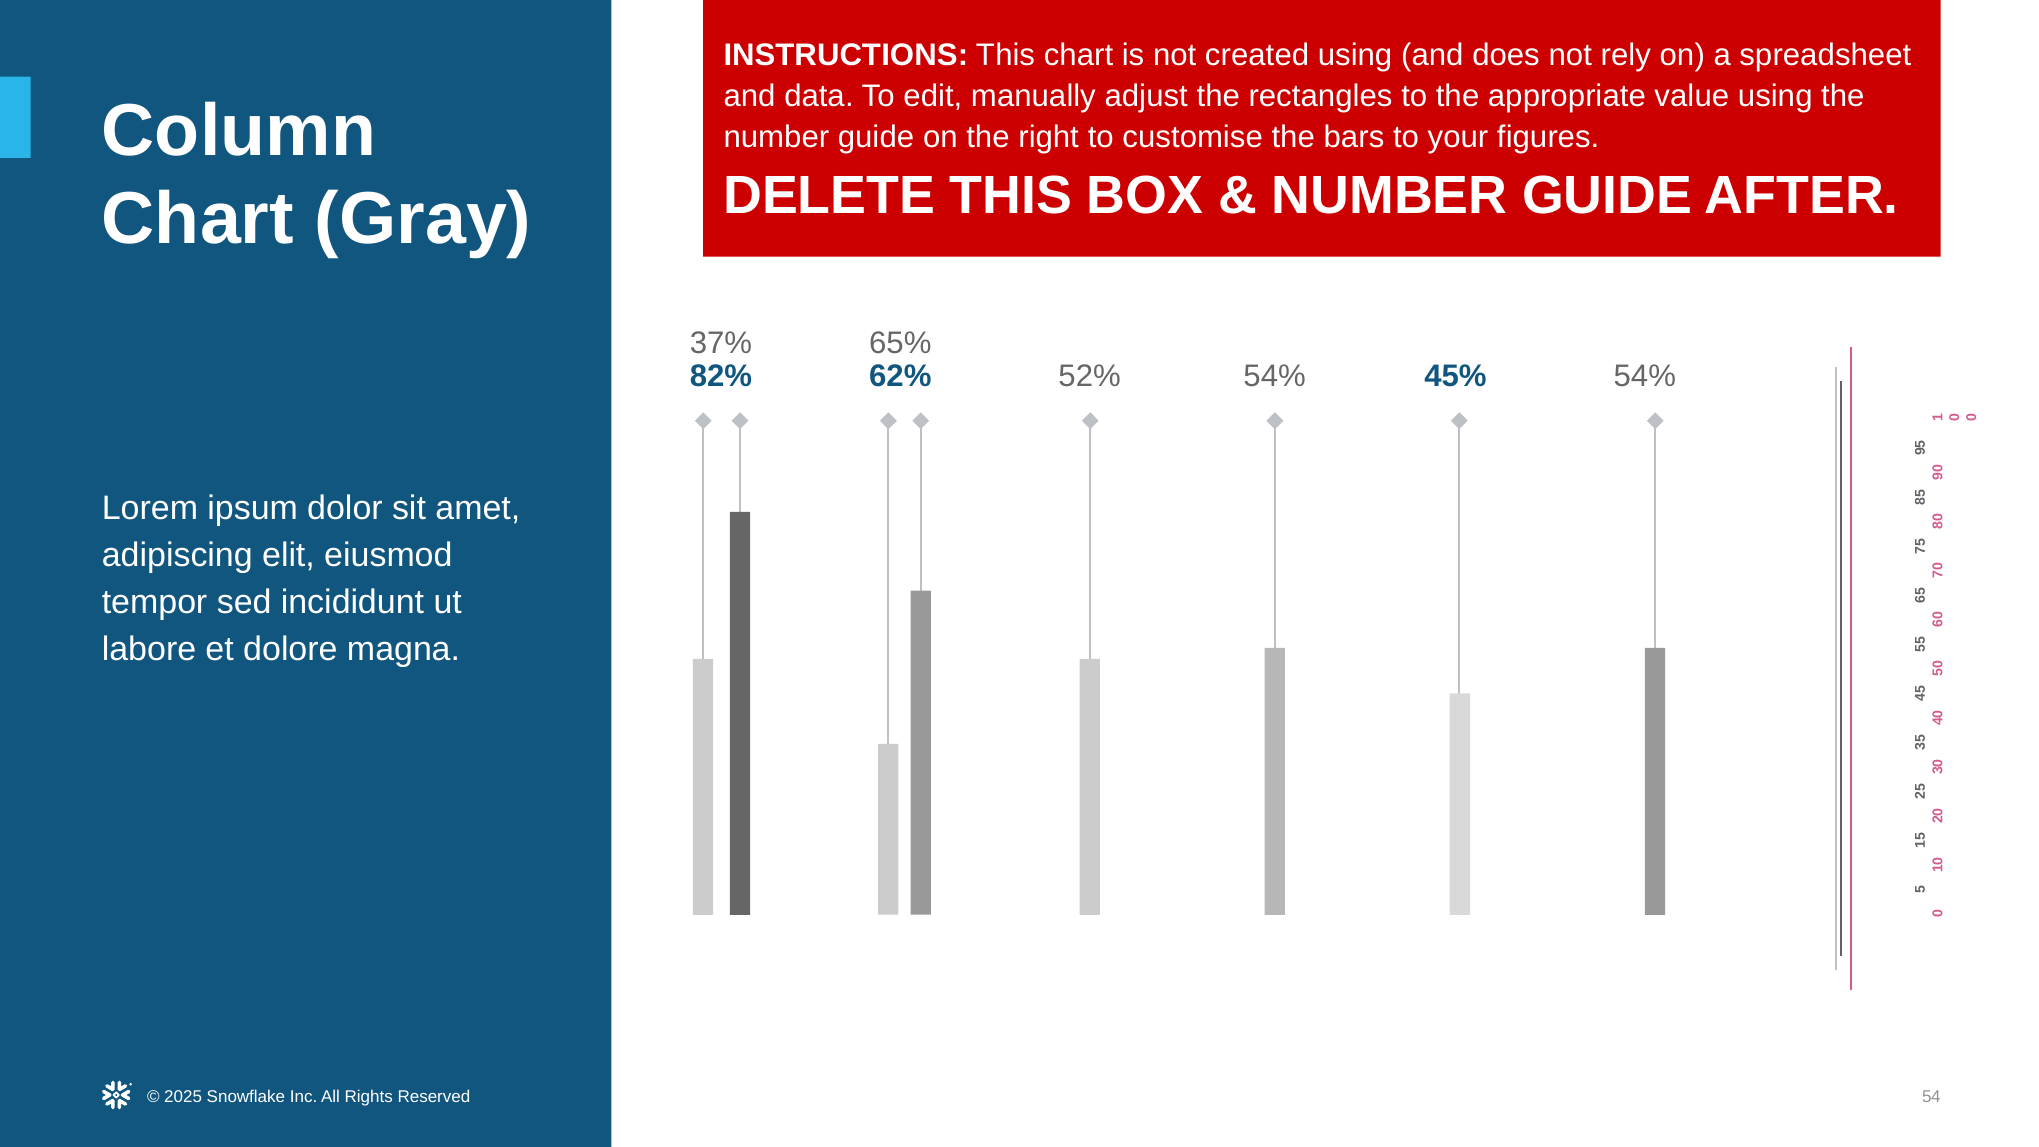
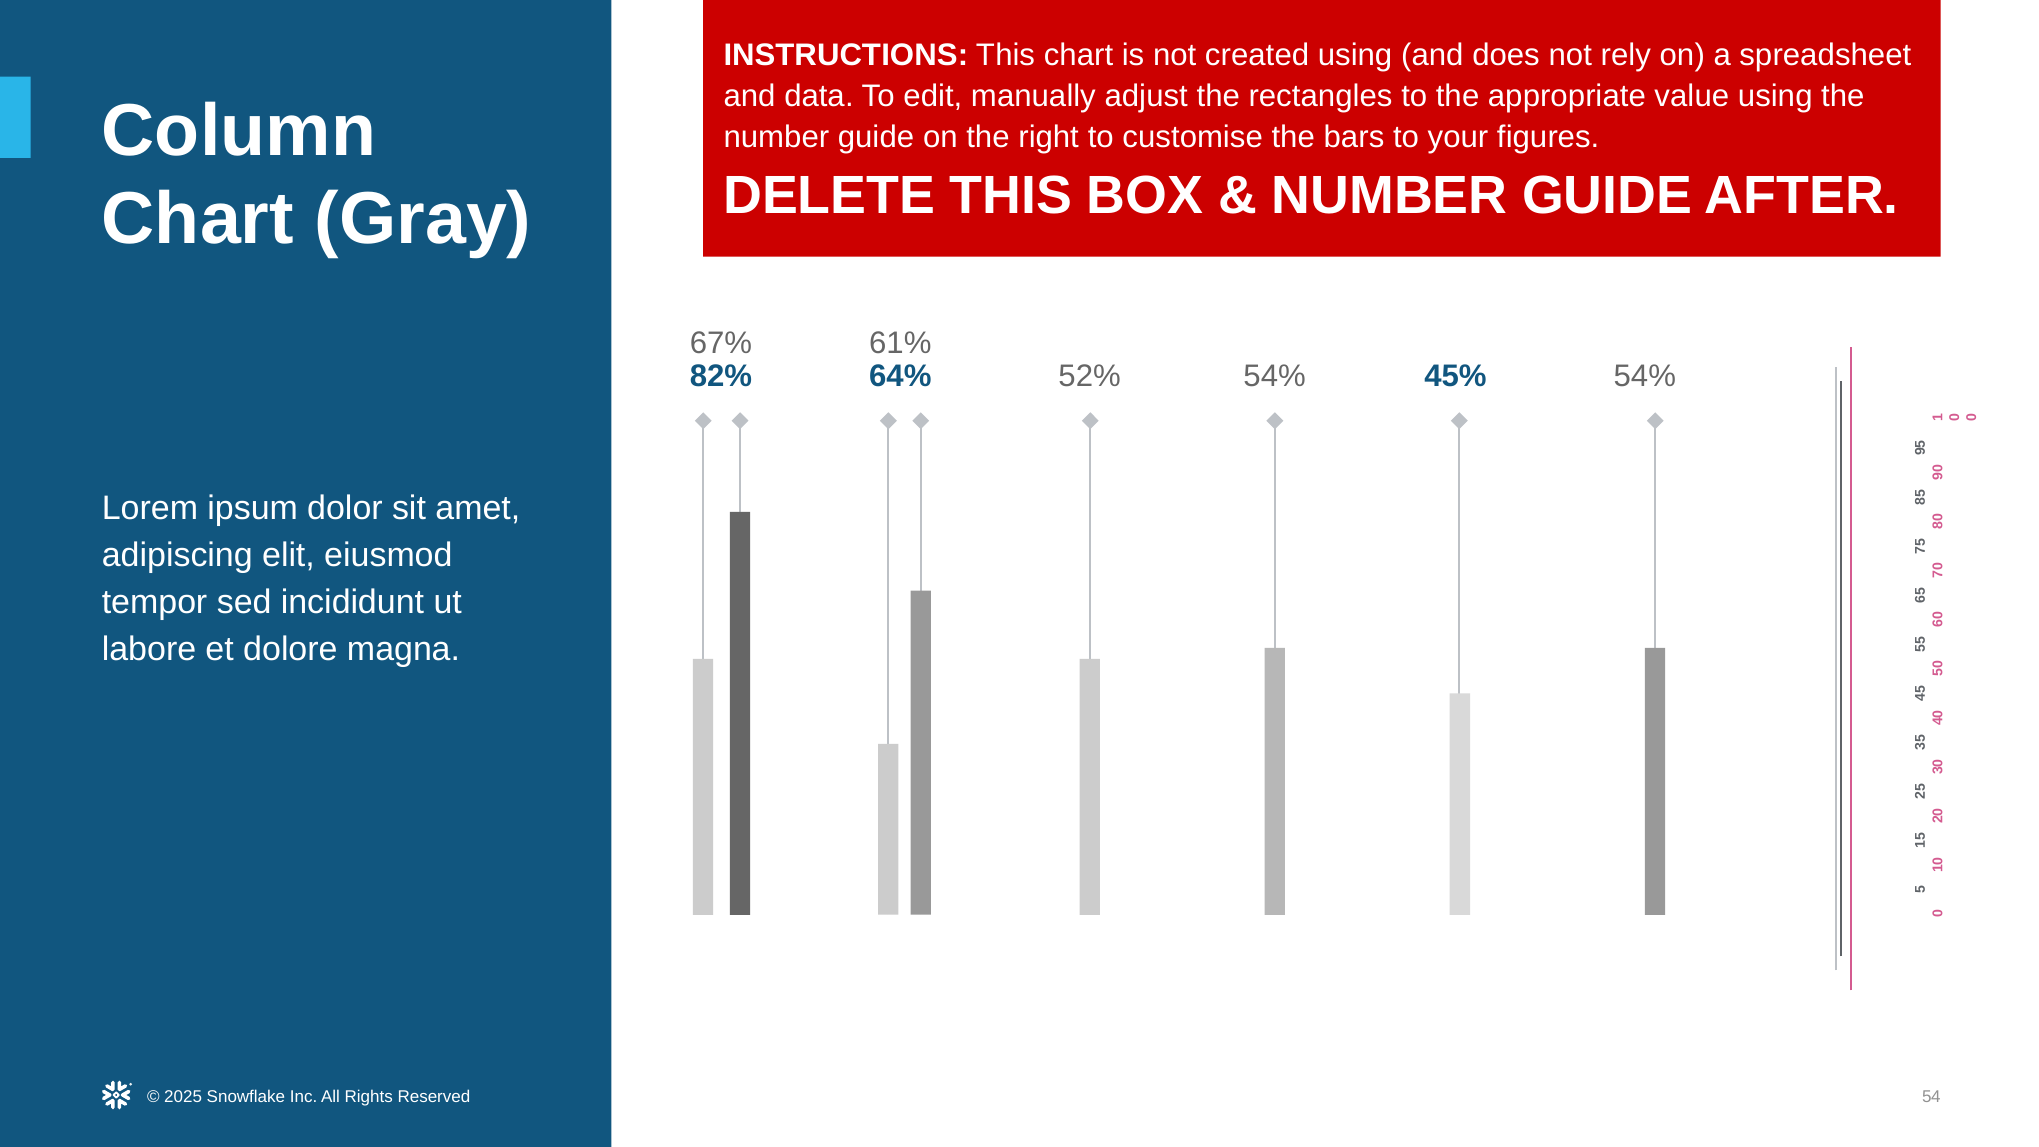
37%: 37% -> 67%
65%: 65% -> 61%
62%: 62% -> 64%
